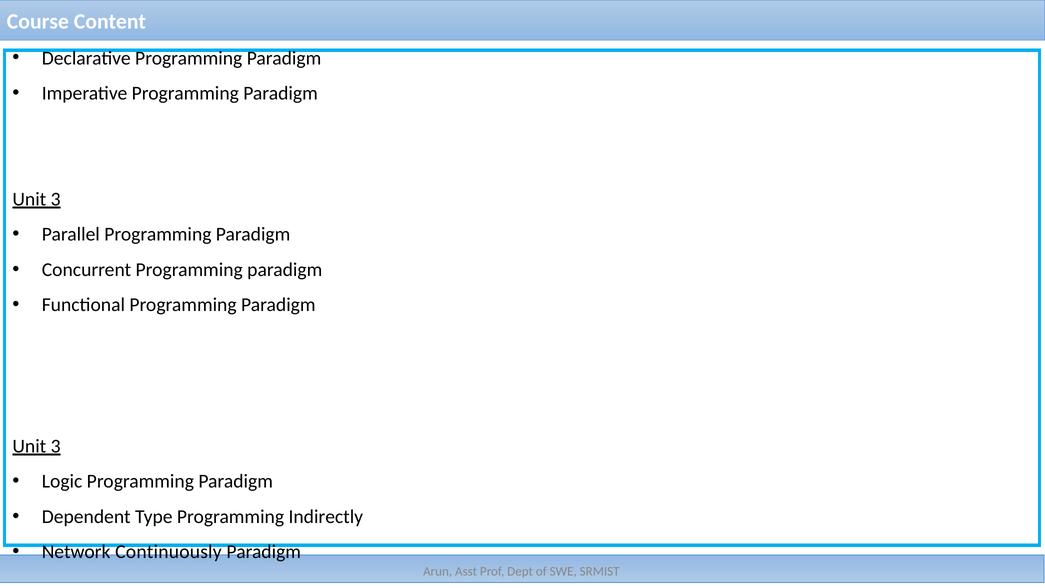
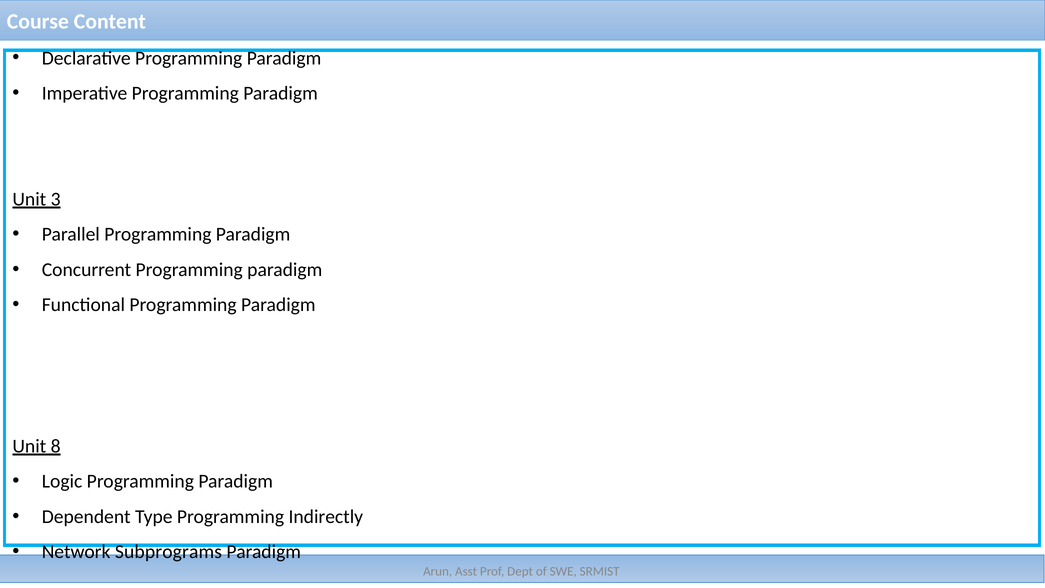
3 at (56, 446): 3 -> 8
Continuously: Continuously -> Subprograms
